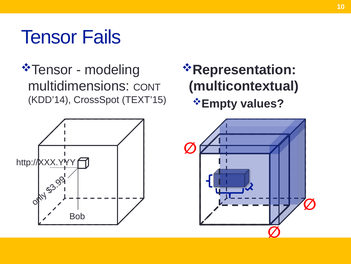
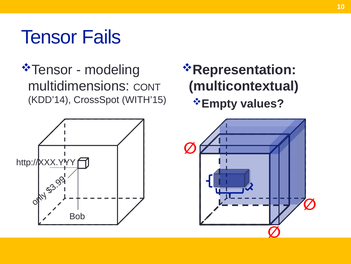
TEXT’15: TEXT’15 -> WITH’15
